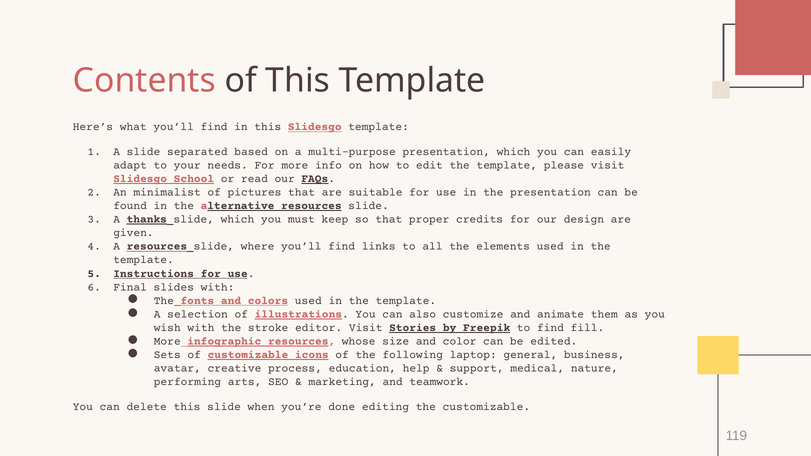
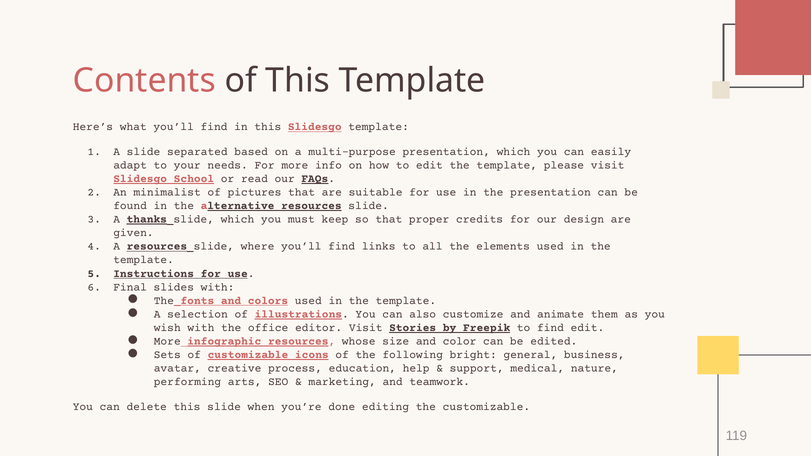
stroke: stroke -> office
find fill: fill -> edit
laptop: laptop -> bright
